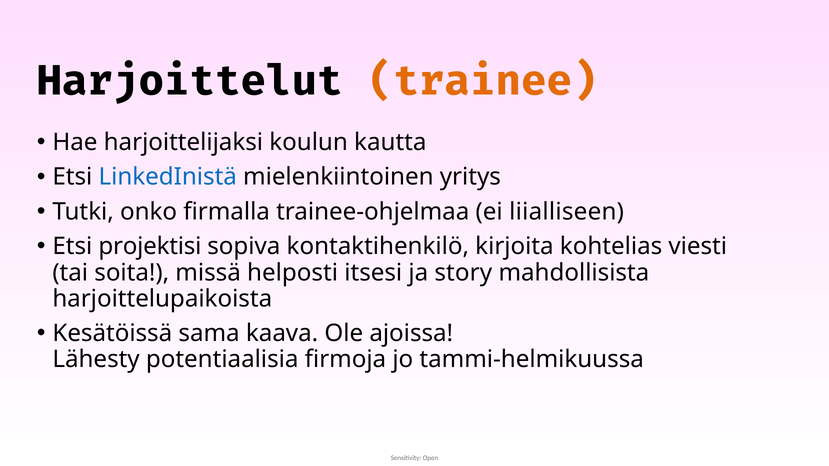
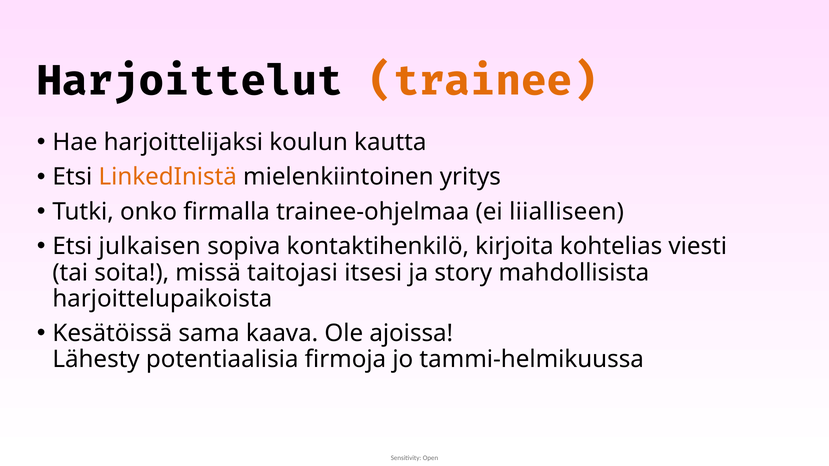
LinkedInistä colour: blue -> orange
projektisi: projektisi -> julkaisen
helposti: helposti -> taitojasi
